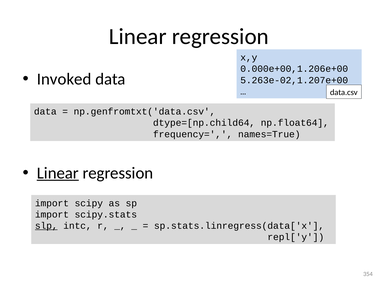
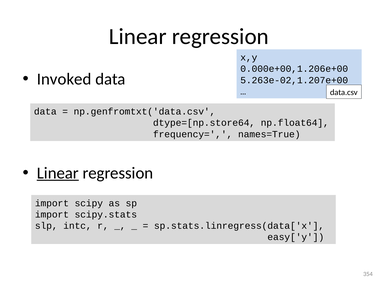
dtype=[np.child64: dtype=[np.child64 -> dtype=[np.store64
slp underline: present -> none
repl['y: repl['y -> easy['y
